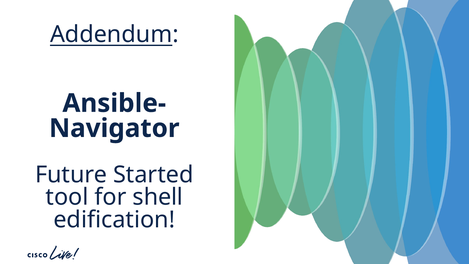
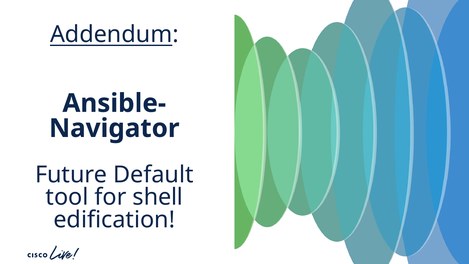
Started: Started -> Default
